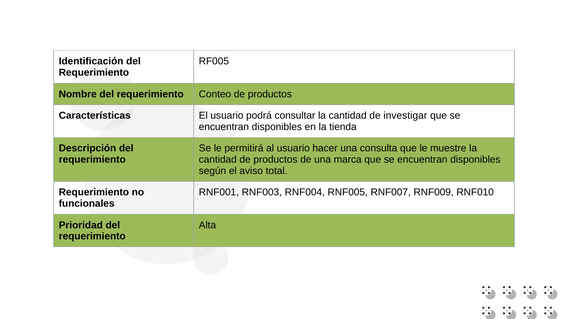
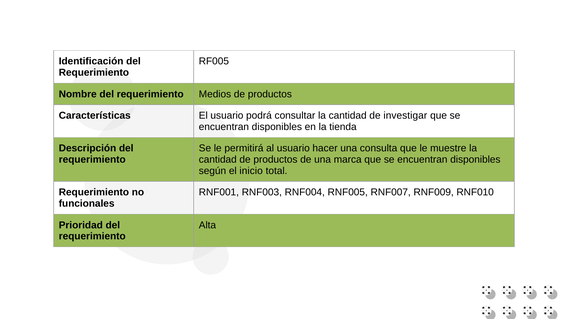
Conteo: Conteo -> Medios
aviso: aviso -> inicio
